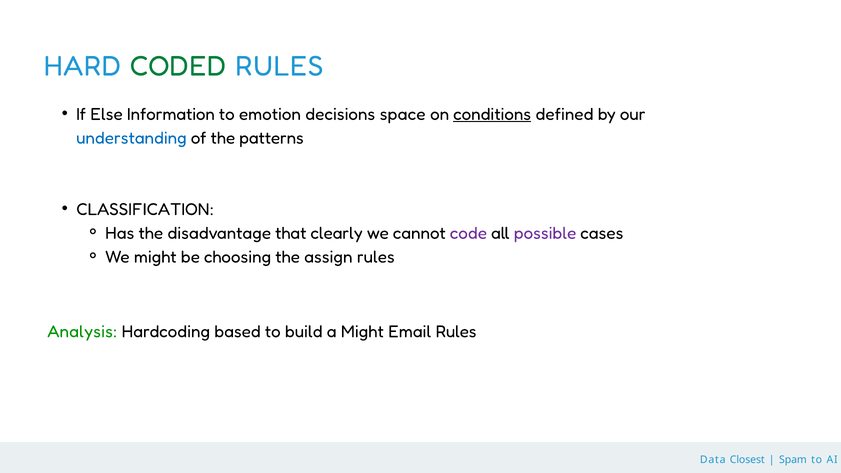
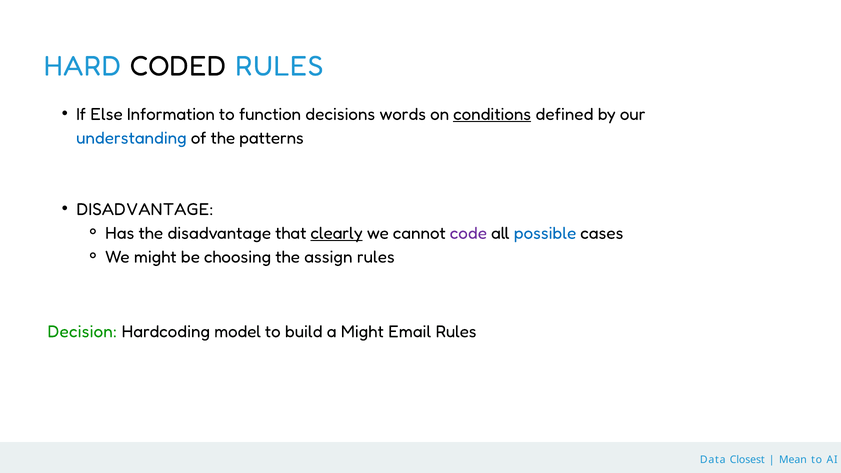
CODED colour: green -> black
emotion: emotion -> function
space: space -> words
CLASSIFICATION at (145, 209): CLASSIFICATION -> DISADVANTAGE
clearly underline: none -> present
possible colour: purple -> blue
Analysis: Analysis -> Decision
based: based -> model
Spam: Spam -> Mean
